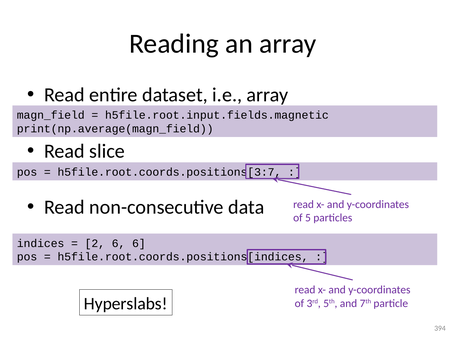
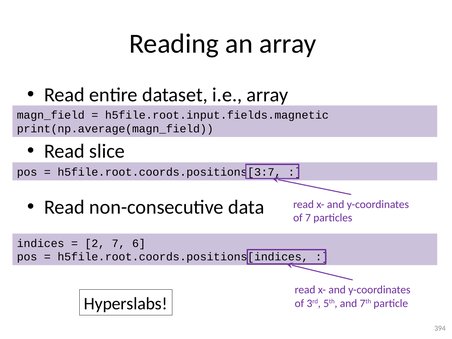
of 5: 5 -> 7
2 6: 6 -> 7
